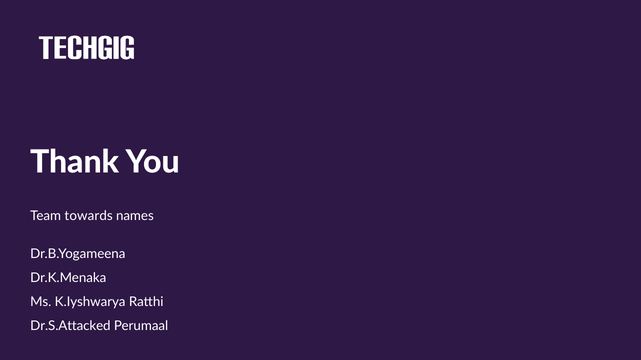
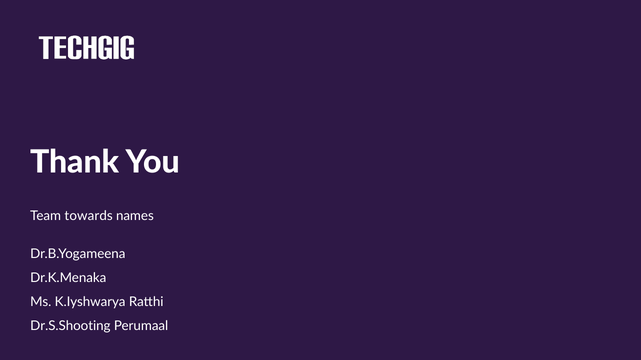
Dr.S.Attacked: Dr.S.Attacked -> Dr.S.Shooting
